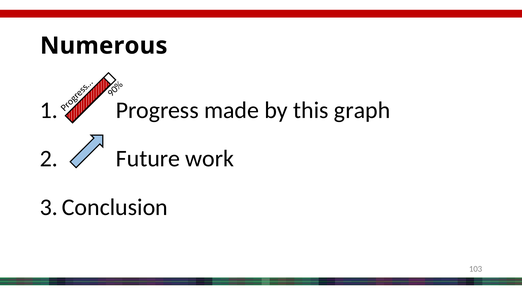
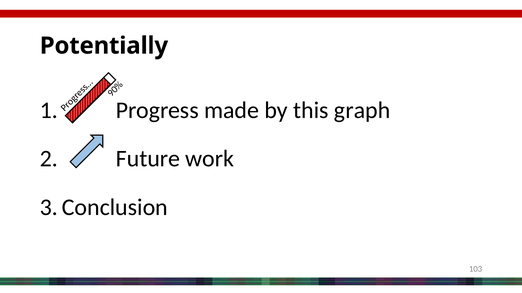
Numerous: Numerous -> Potentially
